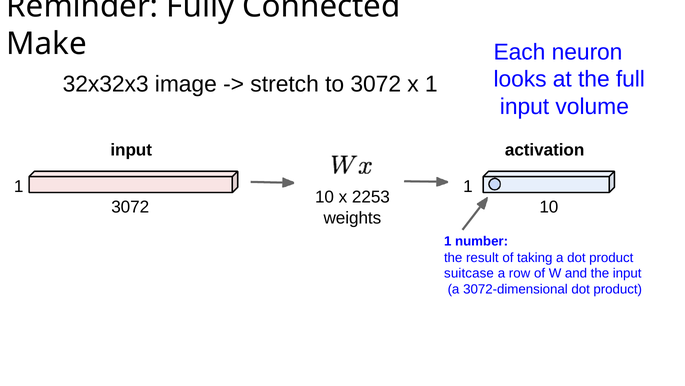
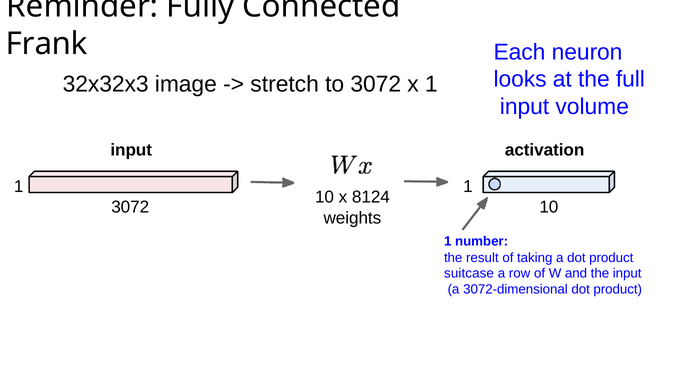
Make: Make -> Frank
2253: 2253 -> 8124
